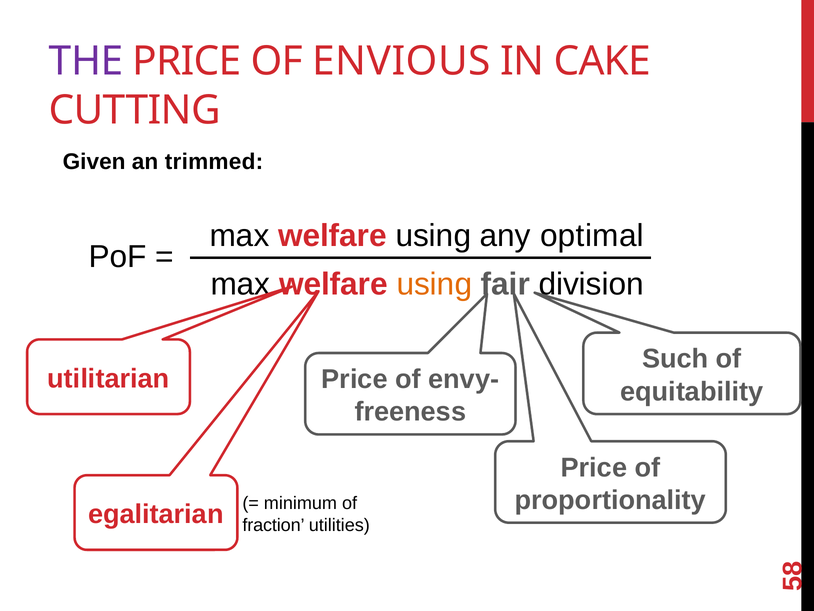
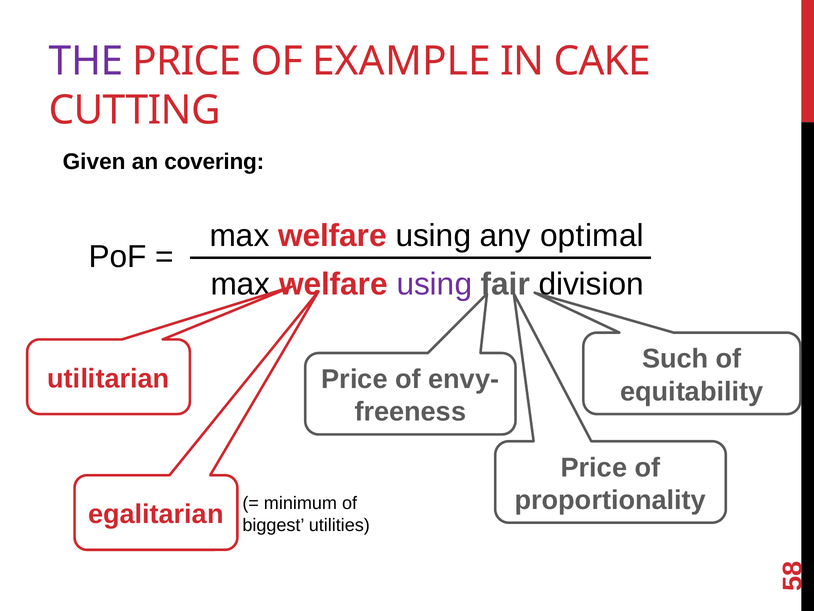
ENVIOUS: ENVIOUS -> EXAMPLE
trimmed: trimmed -> covering
using at (434, 284) colour: orange -> purple
fraction: fraction -> biggest
